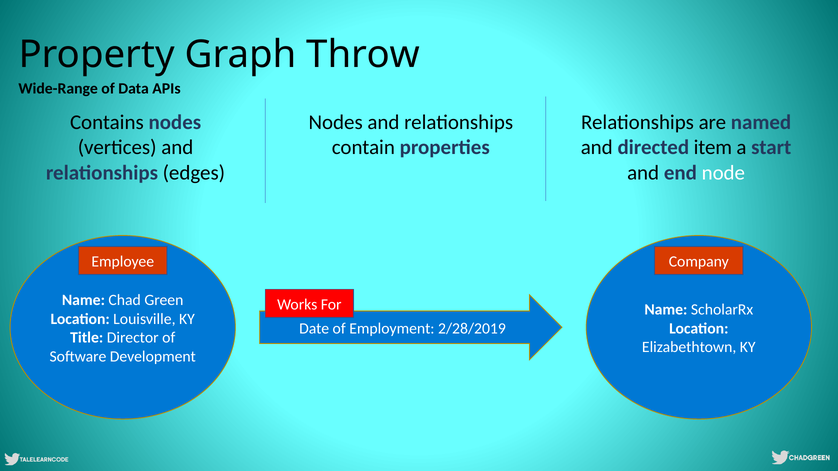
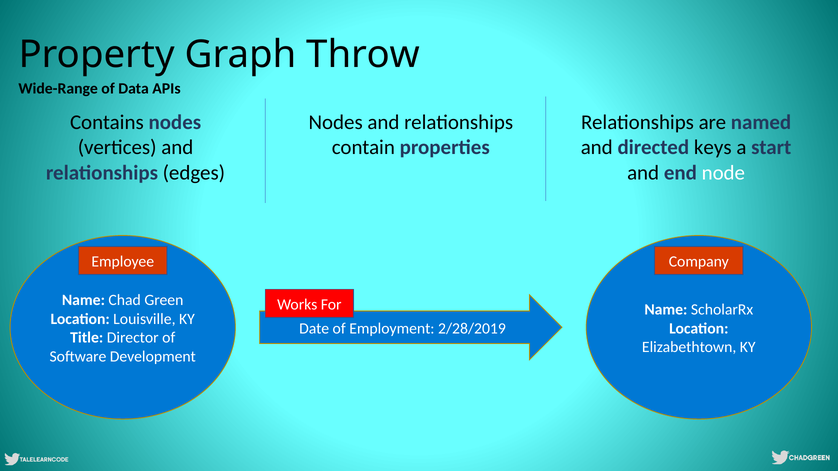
item: item -> keys
